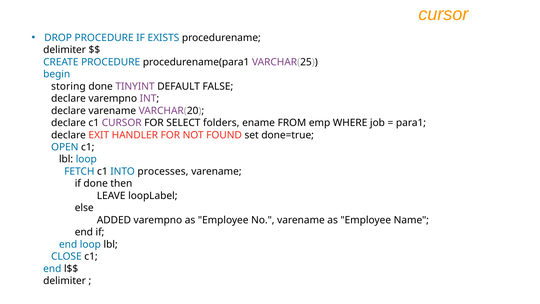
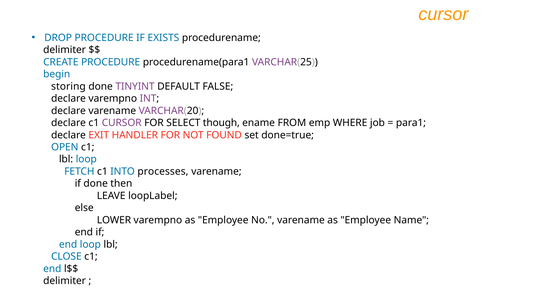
folders: folders -> though
ADDED: ADDED -> LOWER
